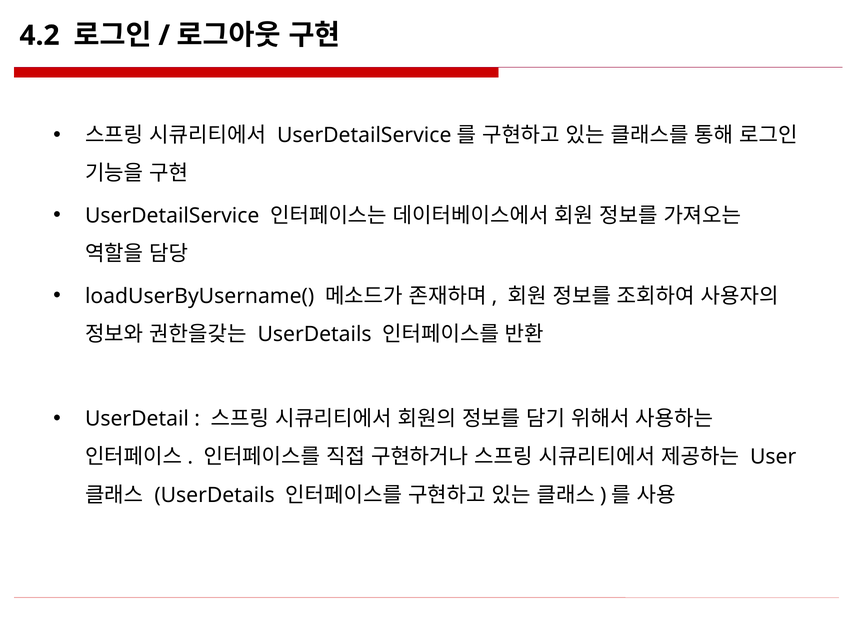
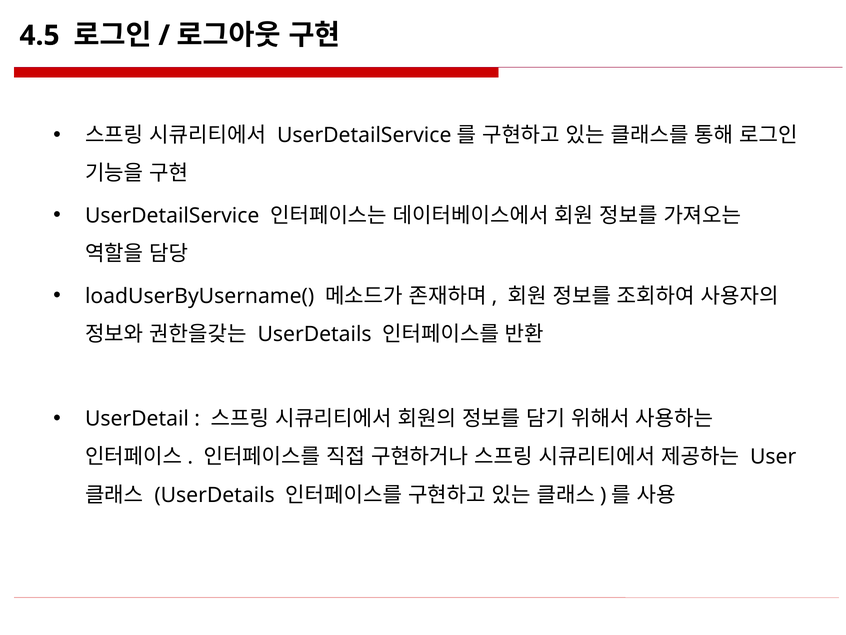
4.2: 4.2 -> 4.5
